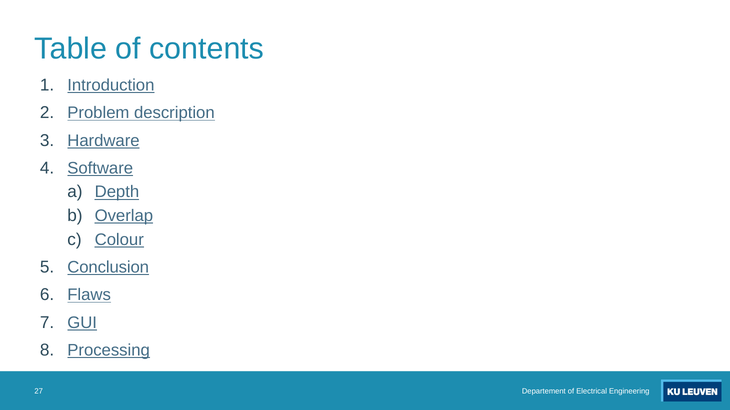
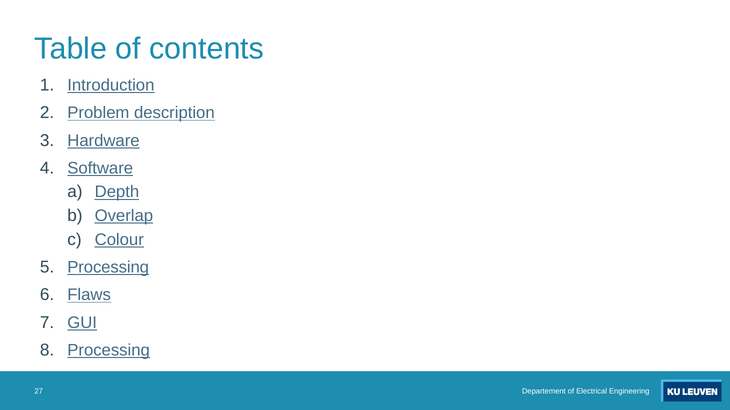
Conclusion at (108, 268): Conclusion -> Processing
